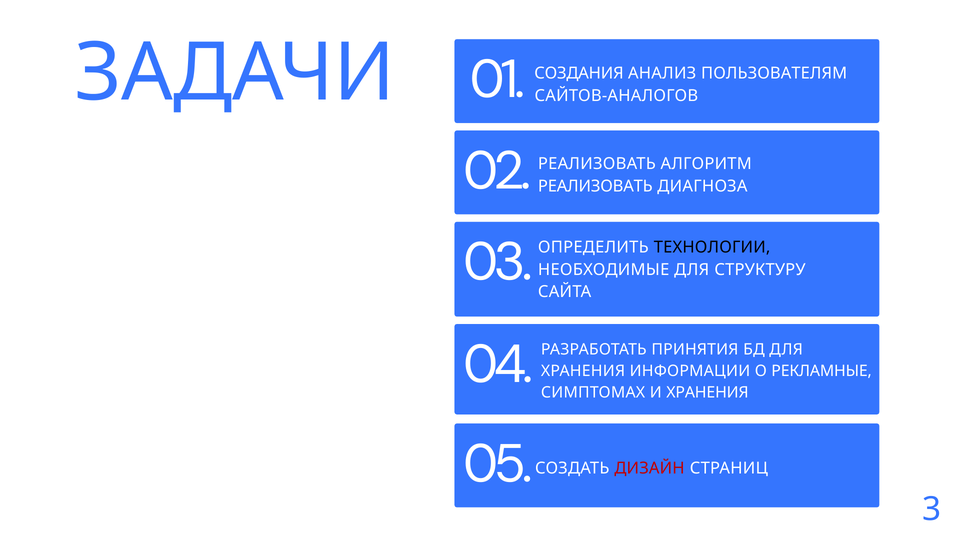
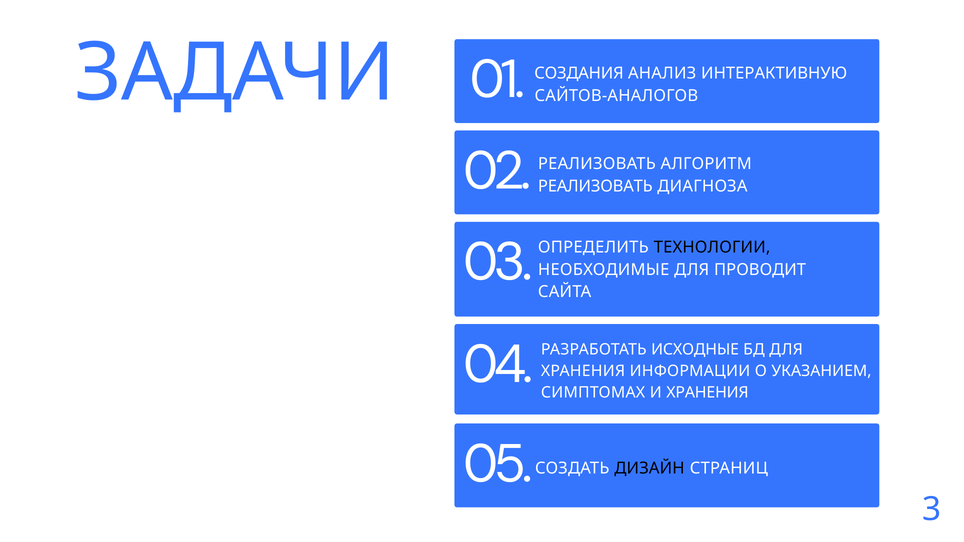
ПОЛЬЗОВАТЕЛЯМ: ПОЛЬЗОВАТЕЛЯМ -> ИНТЕРАКТИВНУЮ
СТРУКТУРУ: СТРУКТУРУ -> ПРОВОДИТ
ПРИНЯТИЯ: ПРИНЯТИЯ -> ИСХОДНЫЕ
РЕКЛАМНЫЕ: РЕКЛАМНЫЕ -> УКАЗАНИЕМ
ДИЗАЙН colour: red -> black
